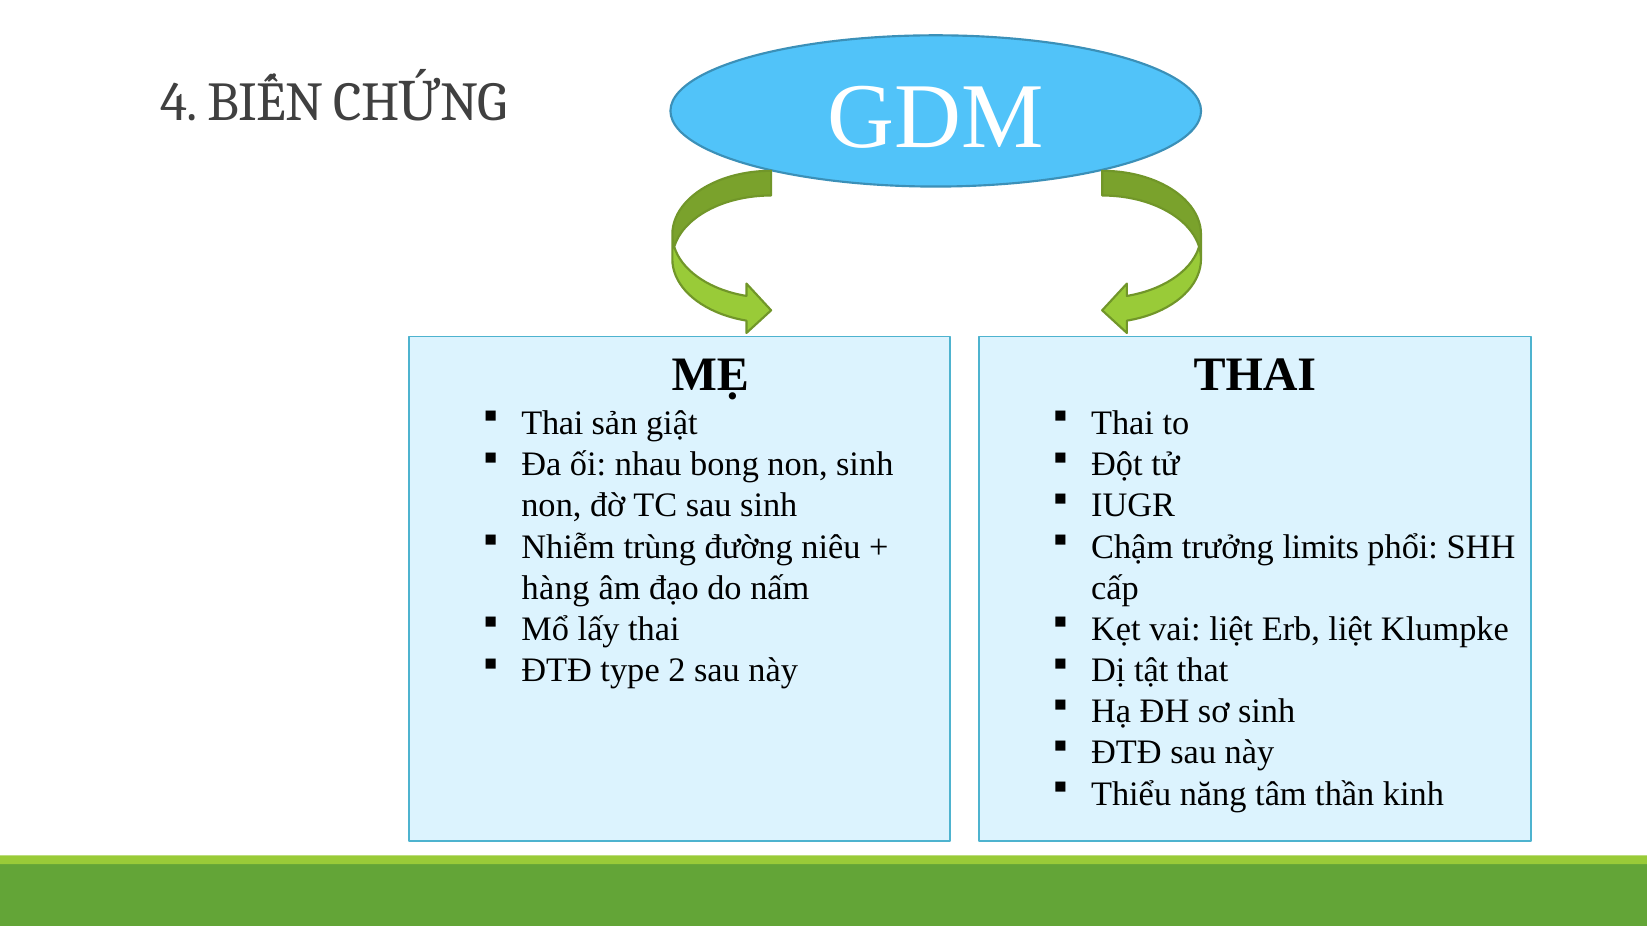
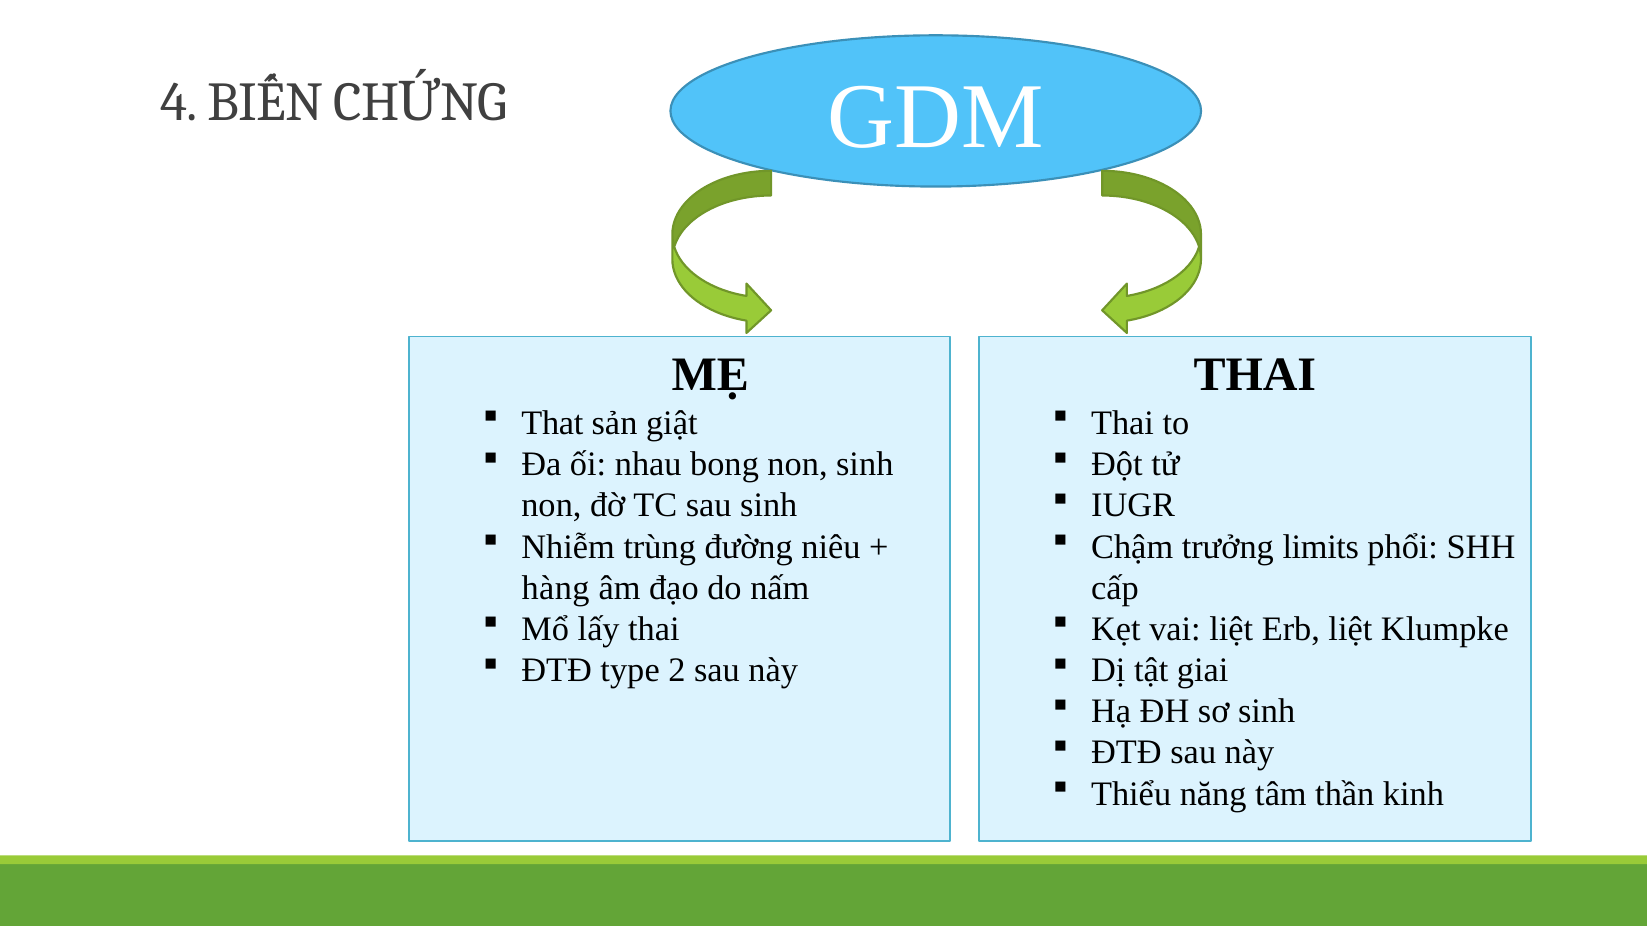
Thai at (552, 423): Thai -> That
that: that -> giai
